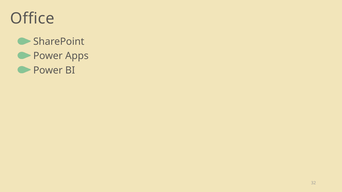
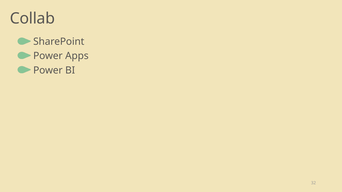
Office: Office -> Collab
